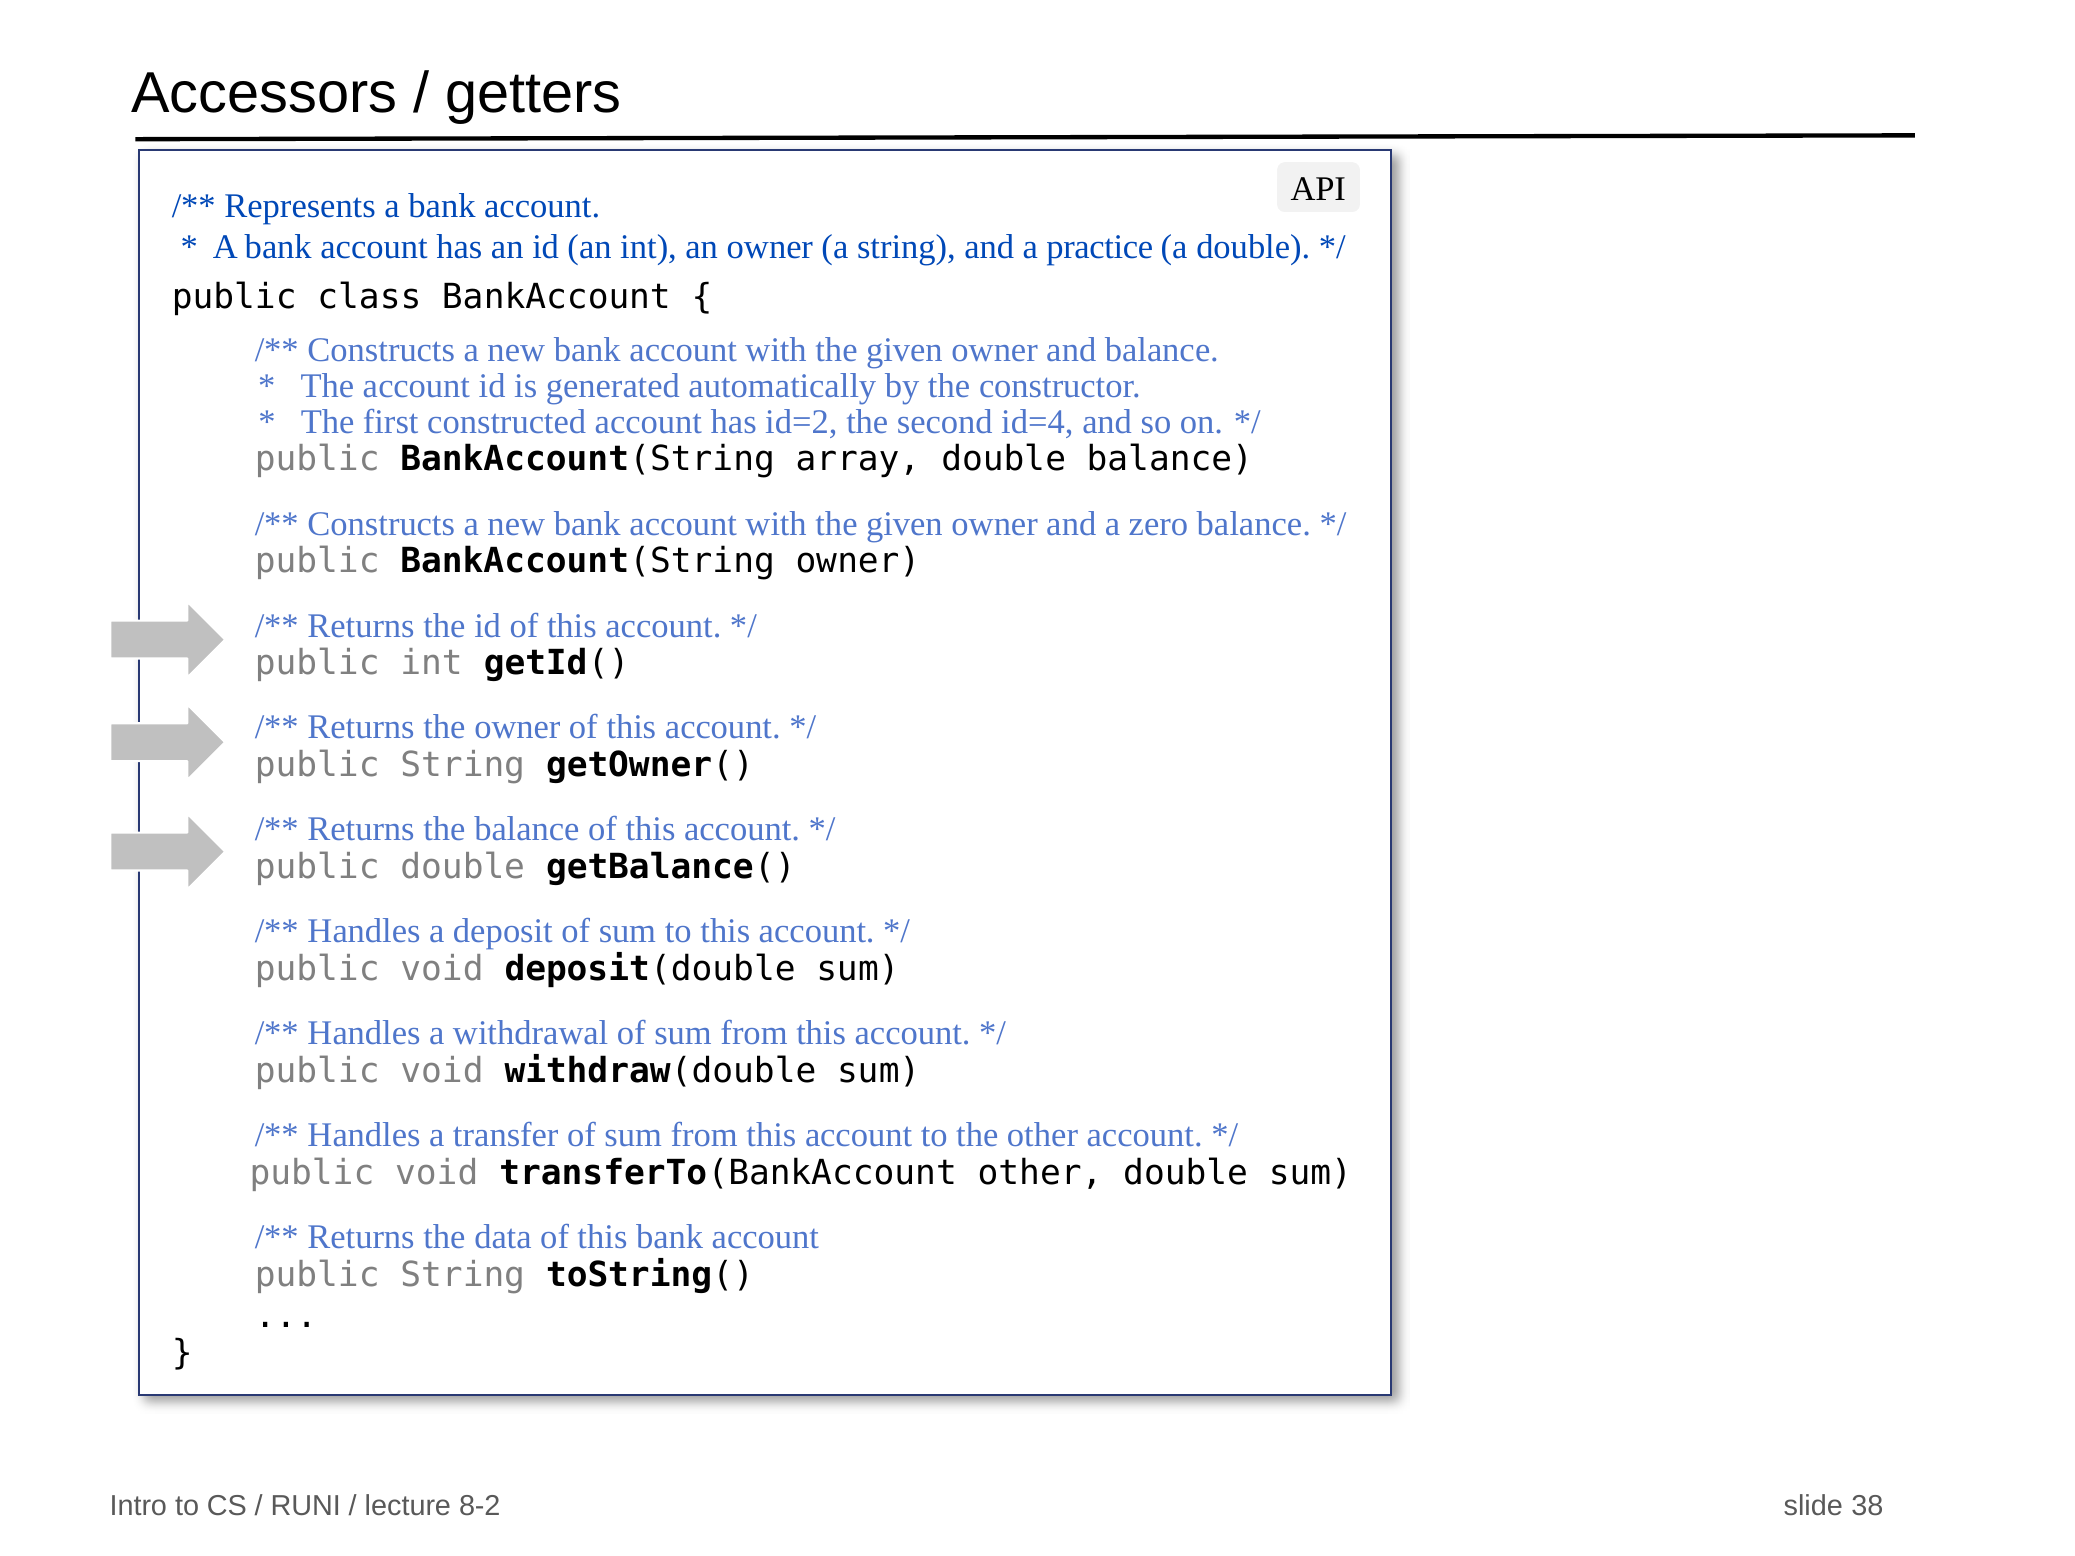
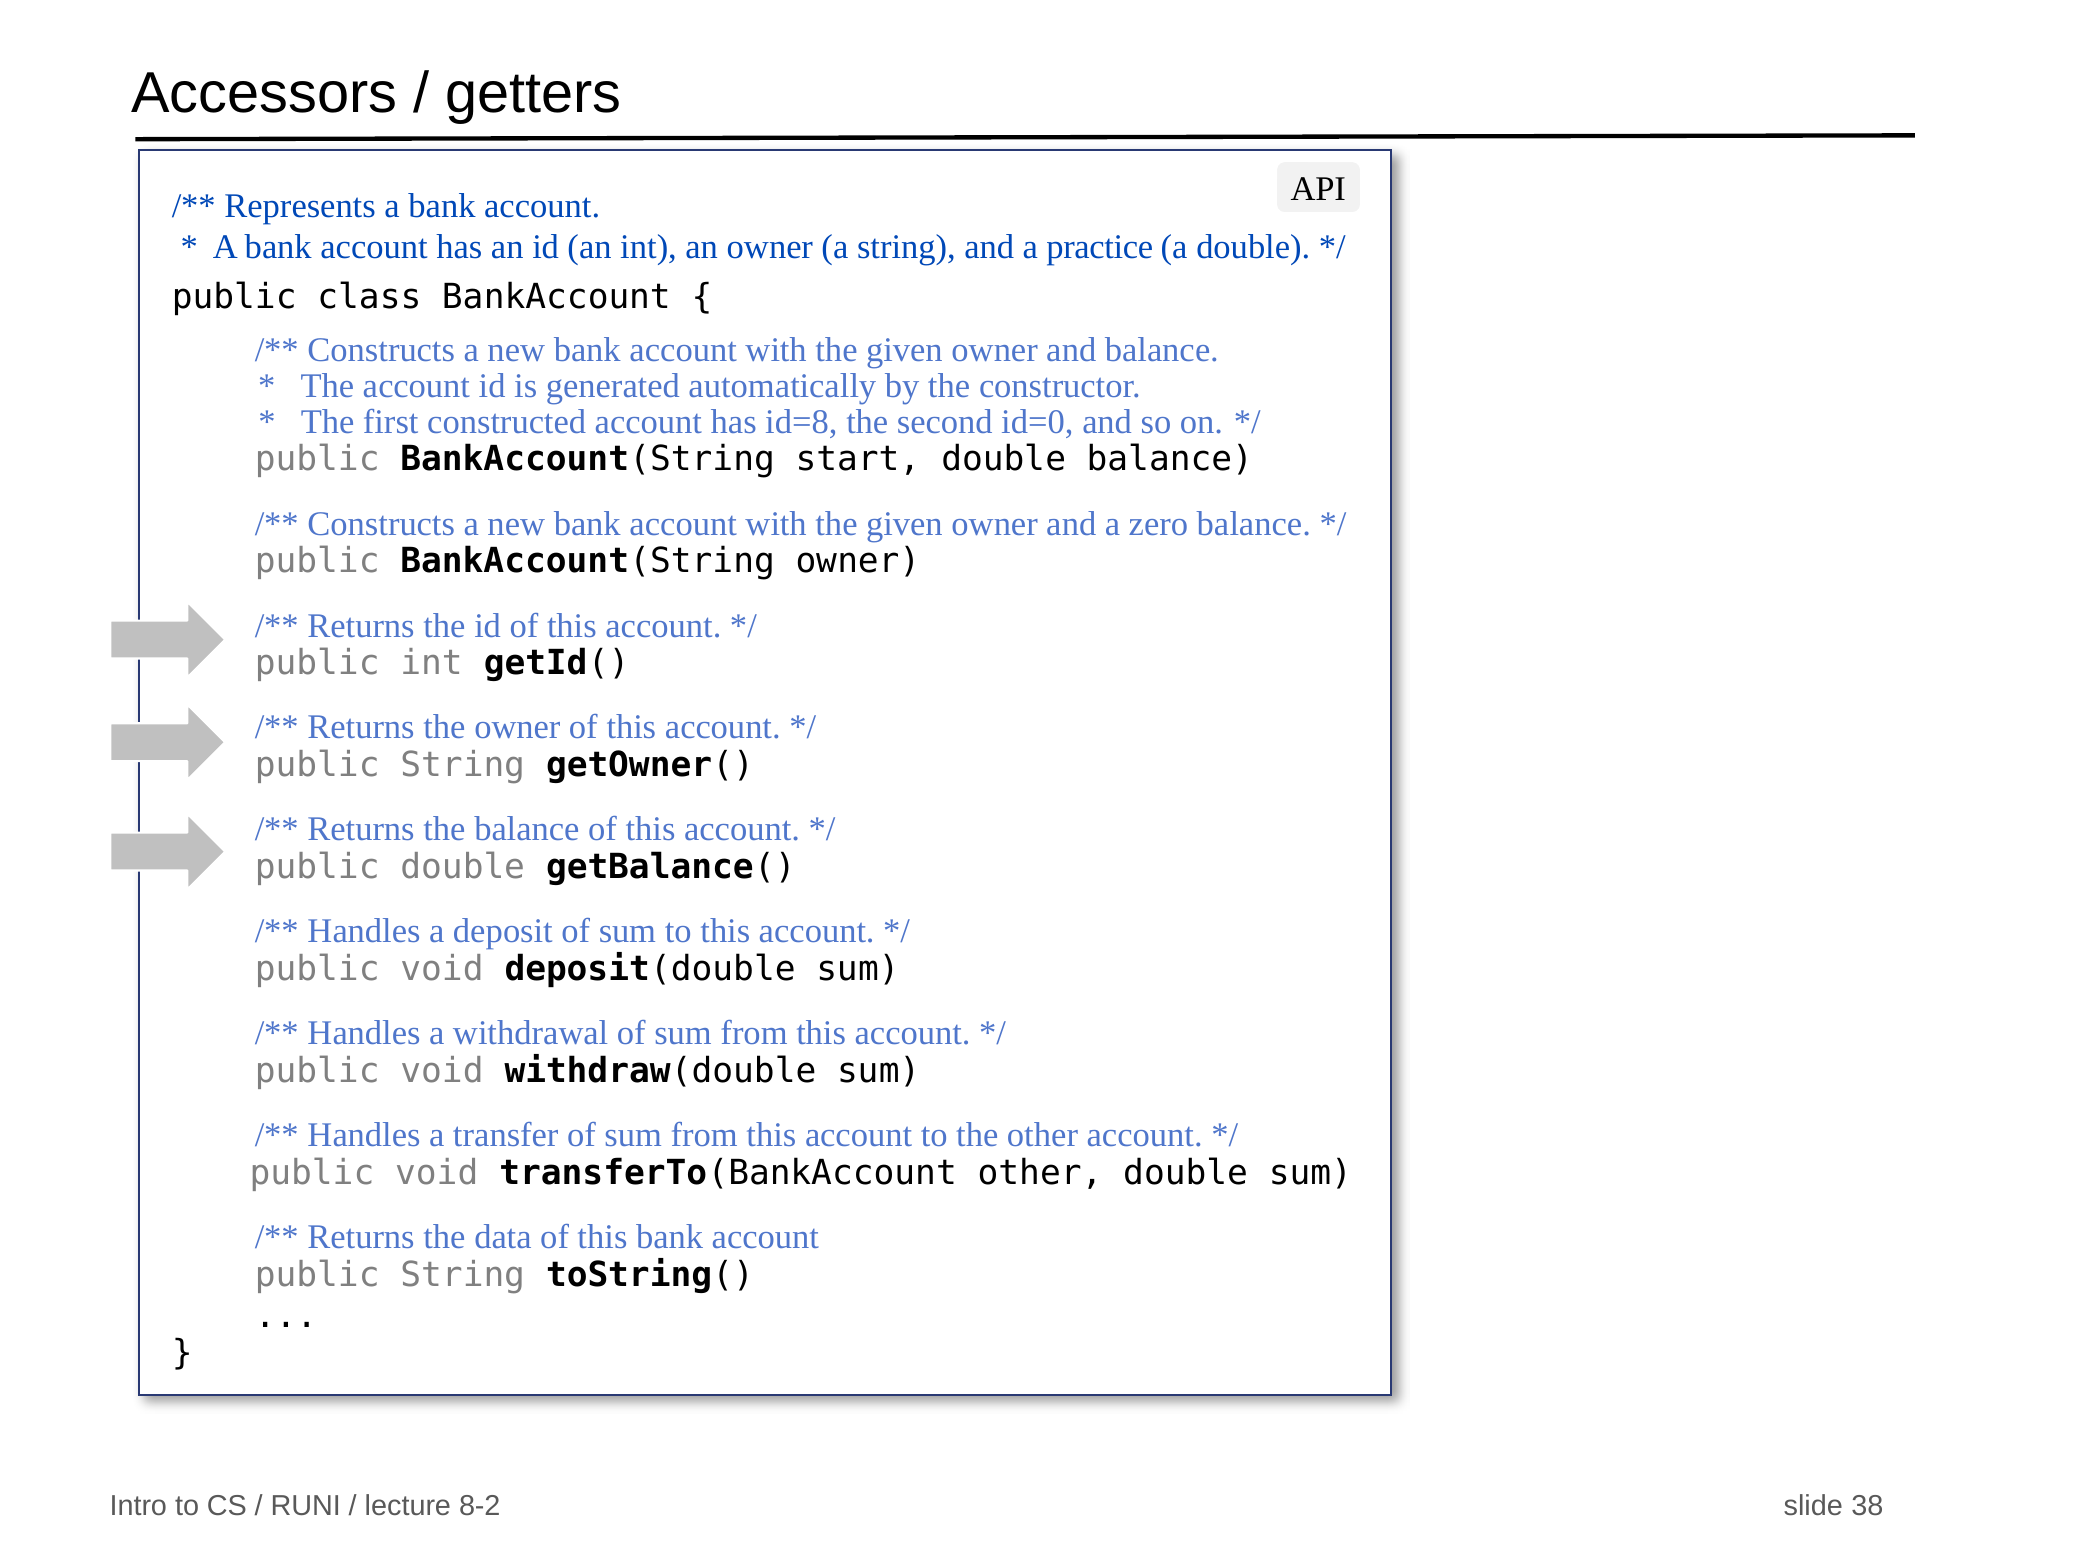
id=2: id=2 -> id=8
id=4: id=4 -> id=0
array: array -> start
